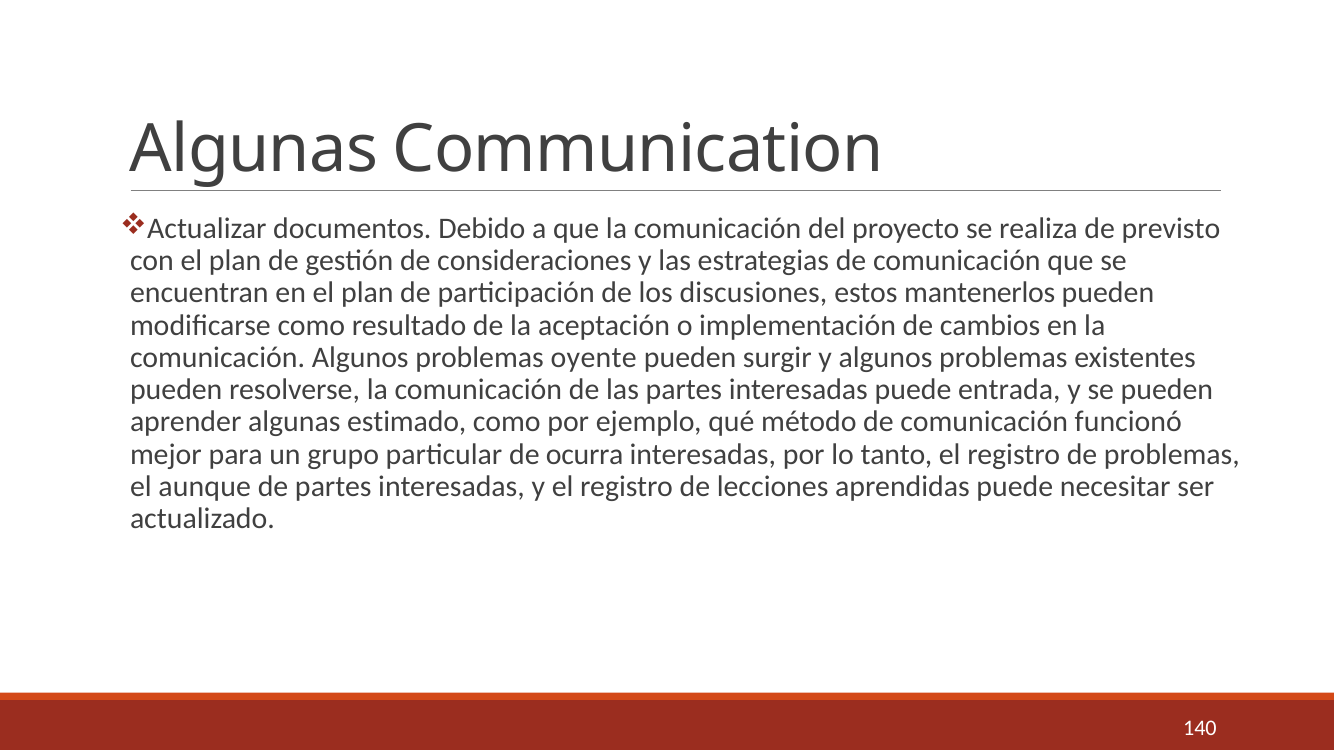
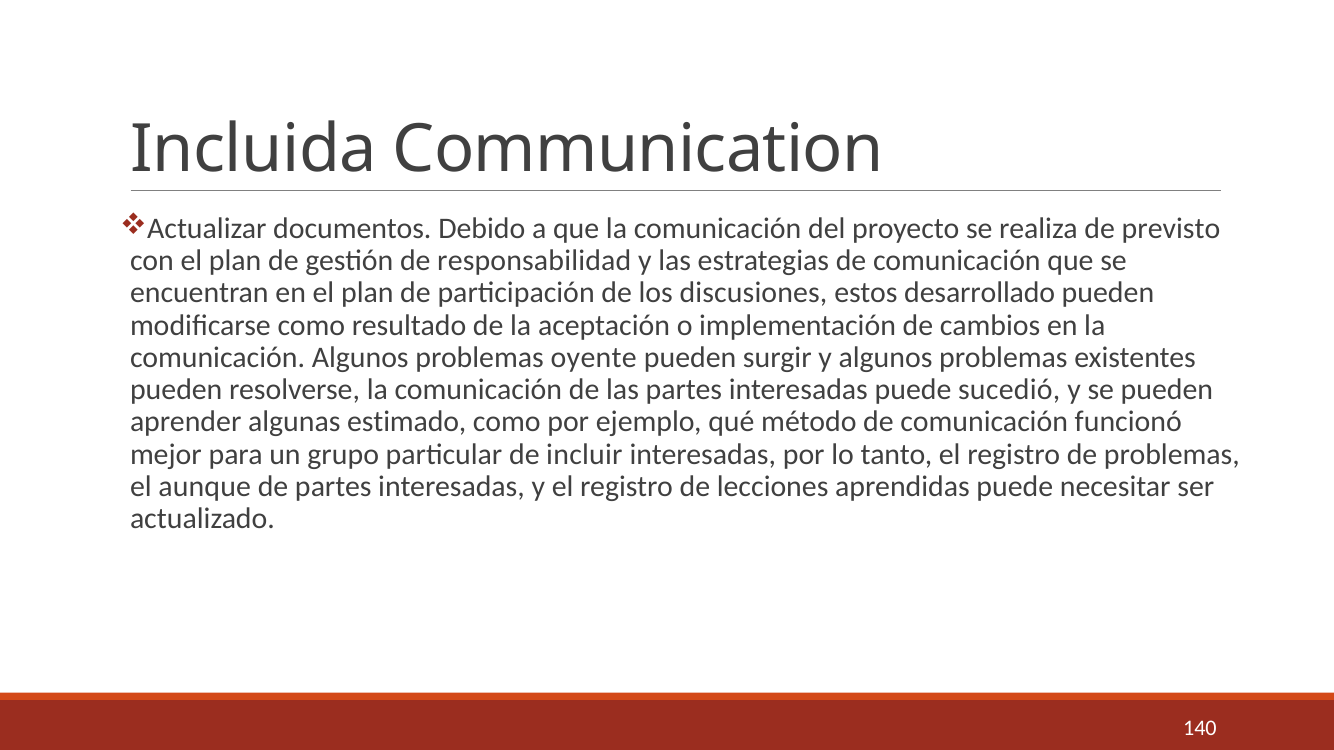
Algunas at (254, 149): Algunas -> Incluida
consideraciones: consideraciones -> responsabilidad
mantenerlos: mantenerlos -> desarrollado
entrada: entrada -> sucedió
ocurra: ocurra -> incluir
